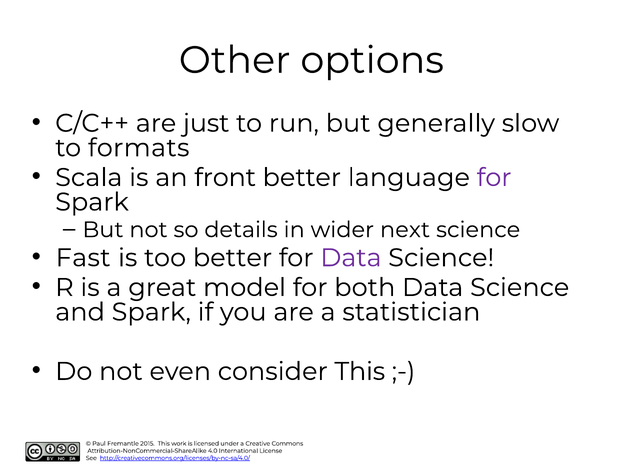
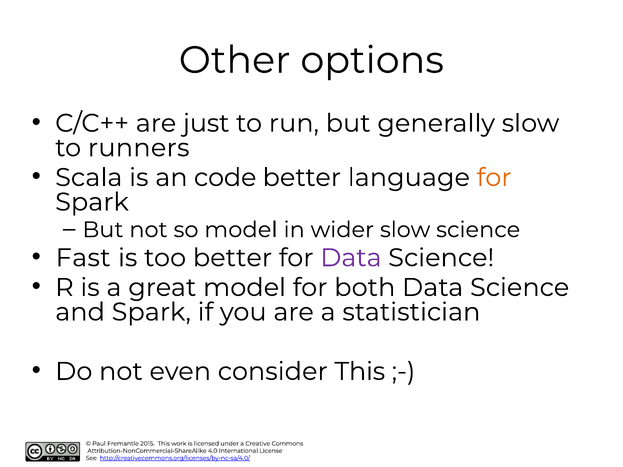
formats: formats -> runners
front: front -> code
for at (494, 178) colour: purple -> orange
so details: details -> model
wider next: next -> slow
